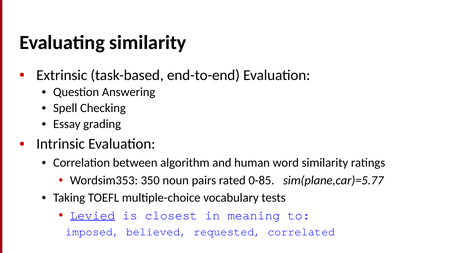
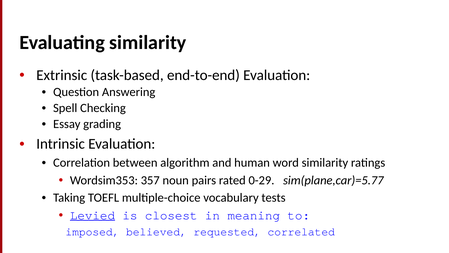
350: 350 -> 357
0-85: 0-85 -> 0-29
